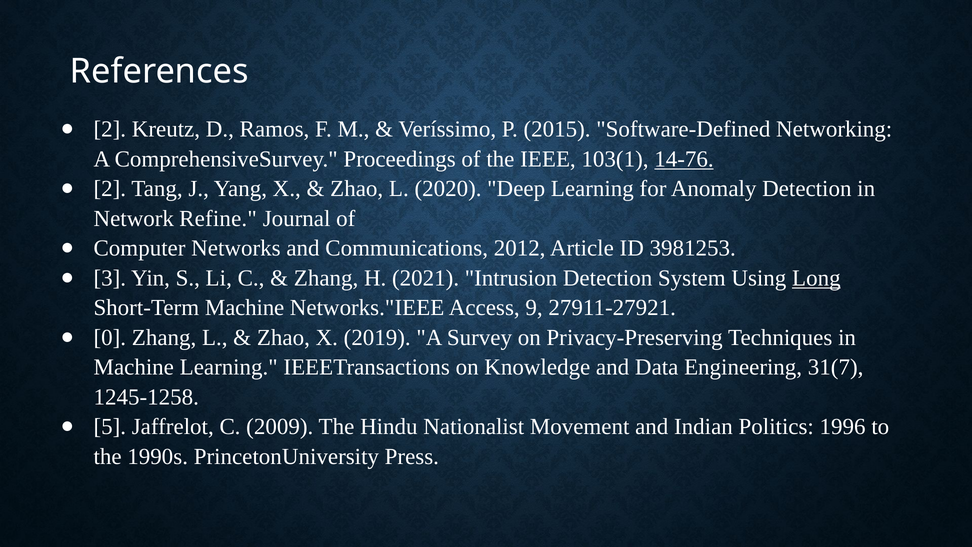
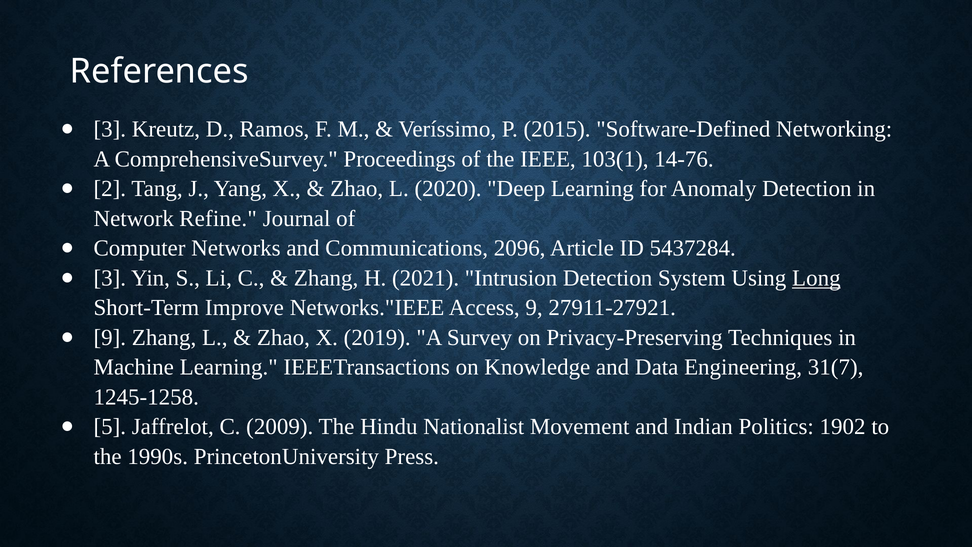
2 at (110, 129): 2 -> 3
14-76 underline: present -> none
2012: 2012 -> 2096
3981253: 3981253 -> 5437284
Short-Term Machine: Machine -> Improve
0 at (110, 337): 0 -> 9
1996: 1996 -> 1902
